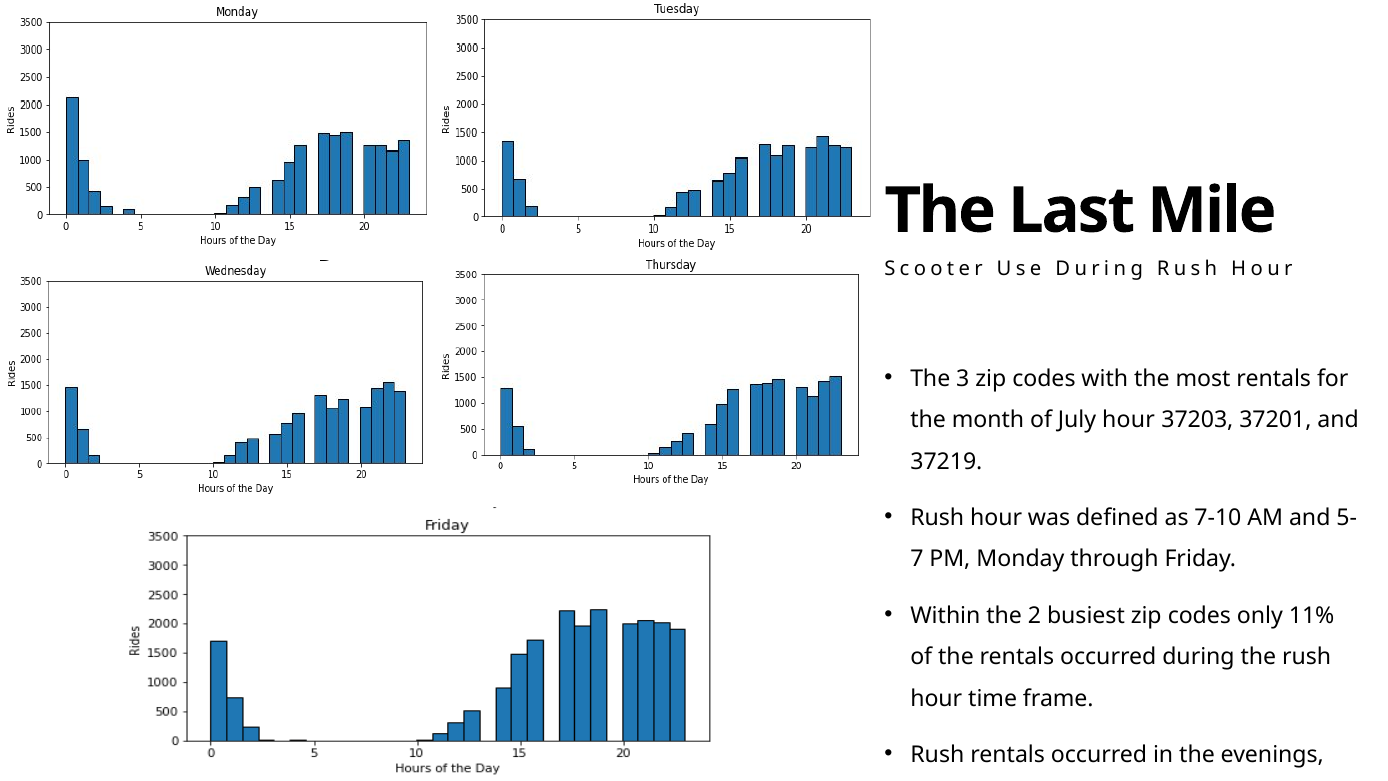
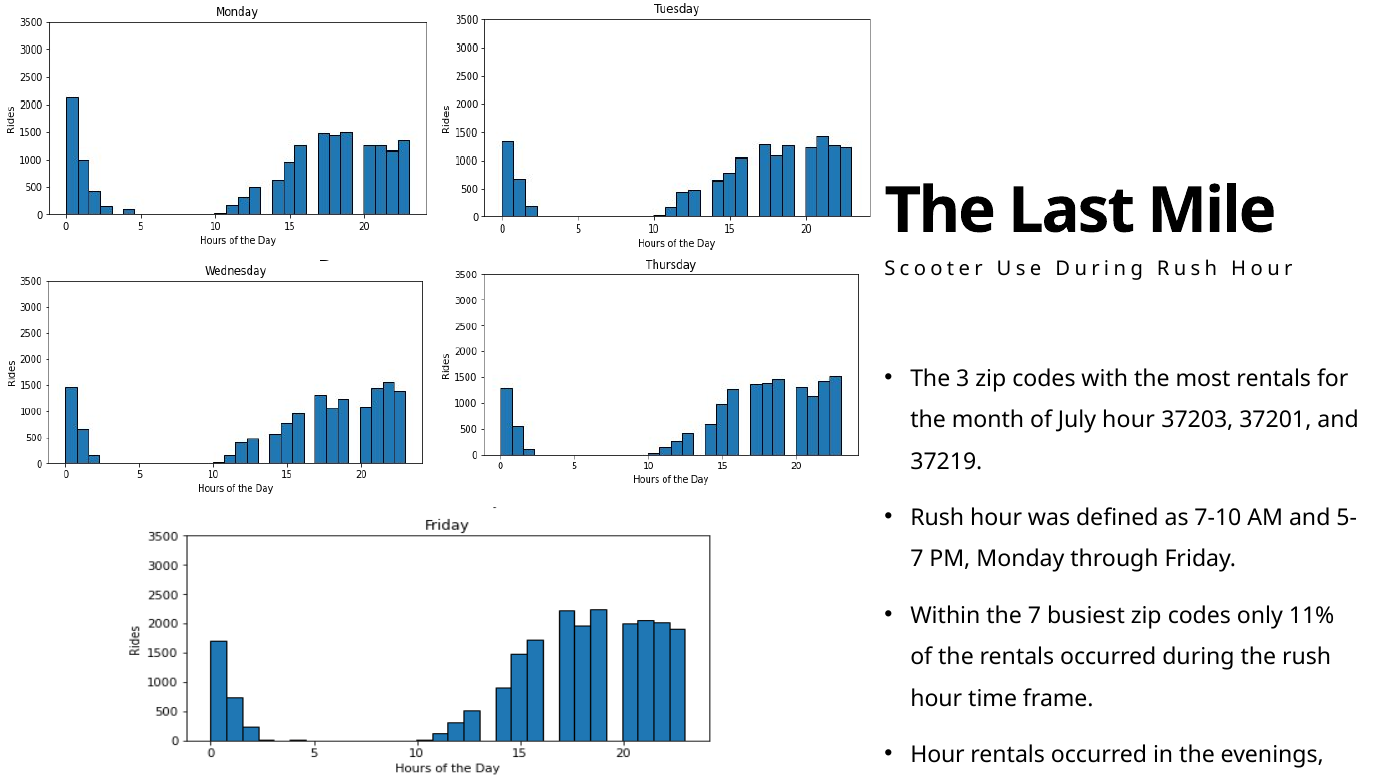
the 2: 2 -> 7
Rush at (937, 754): Rush -> Hour
